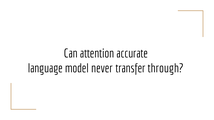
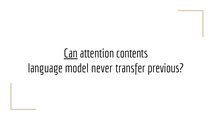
Can underline: none -> present
accurate: accurate -> contents
through: through -> previous
